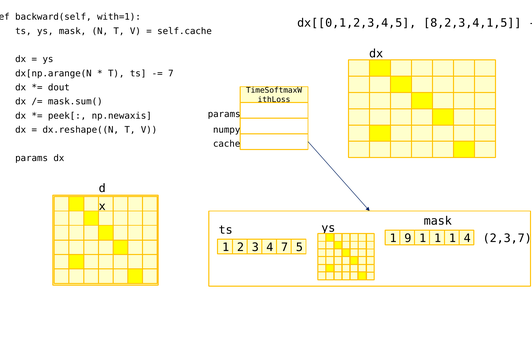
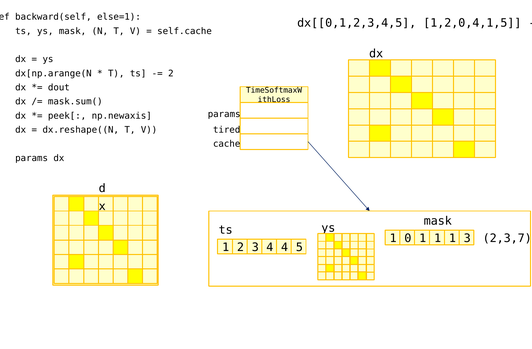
with=1: with=1 -> else=1
8,2,3,4,1,5: 8,2,3,4,1,5 -> 1,2,0,4,1,5
7 at (171, 73): 7 -> 2
numpy: numpy -> tired
9: 9 -> 0
1 4: 4 -> 3
4 7: 7 -> 4
